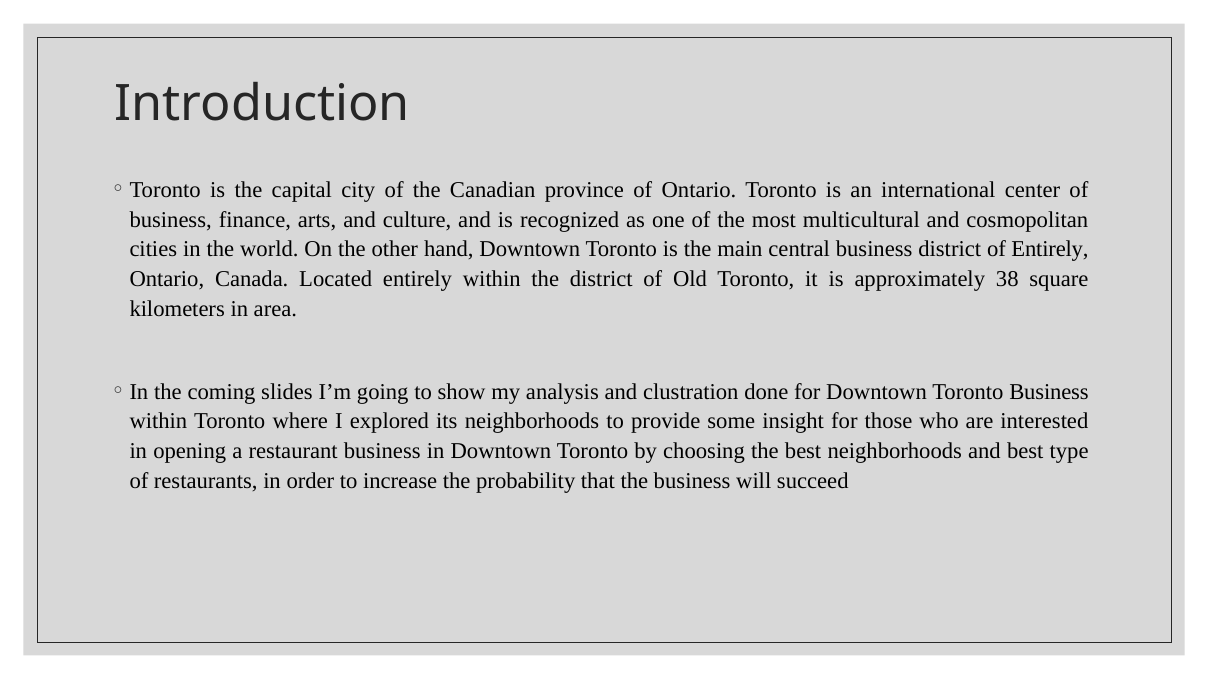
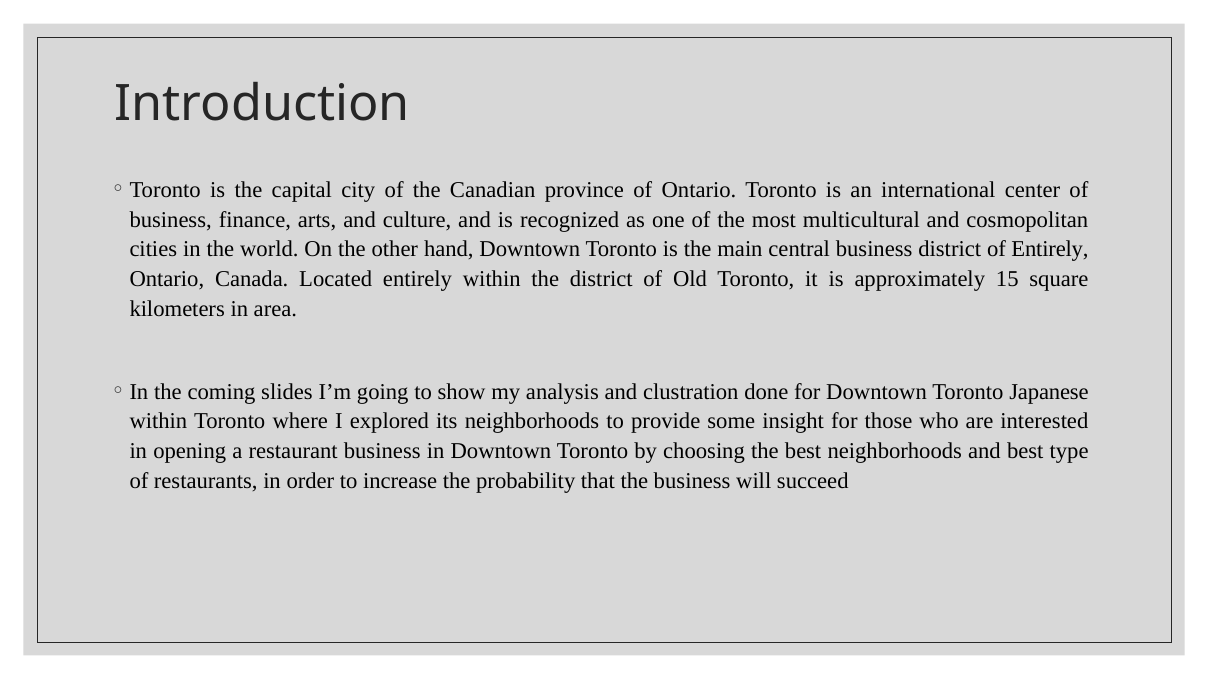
38: 38 -> 15
Toronto Business: Business -> Japanese
